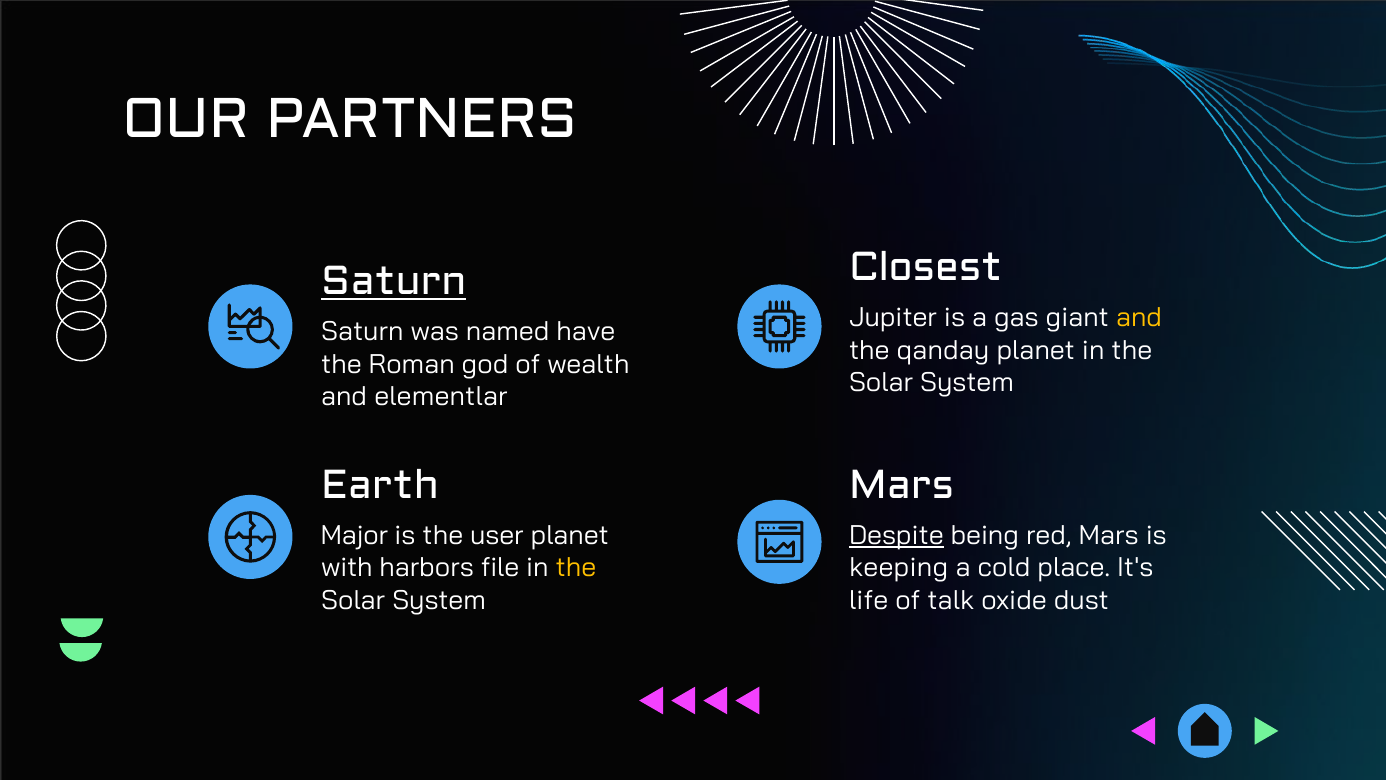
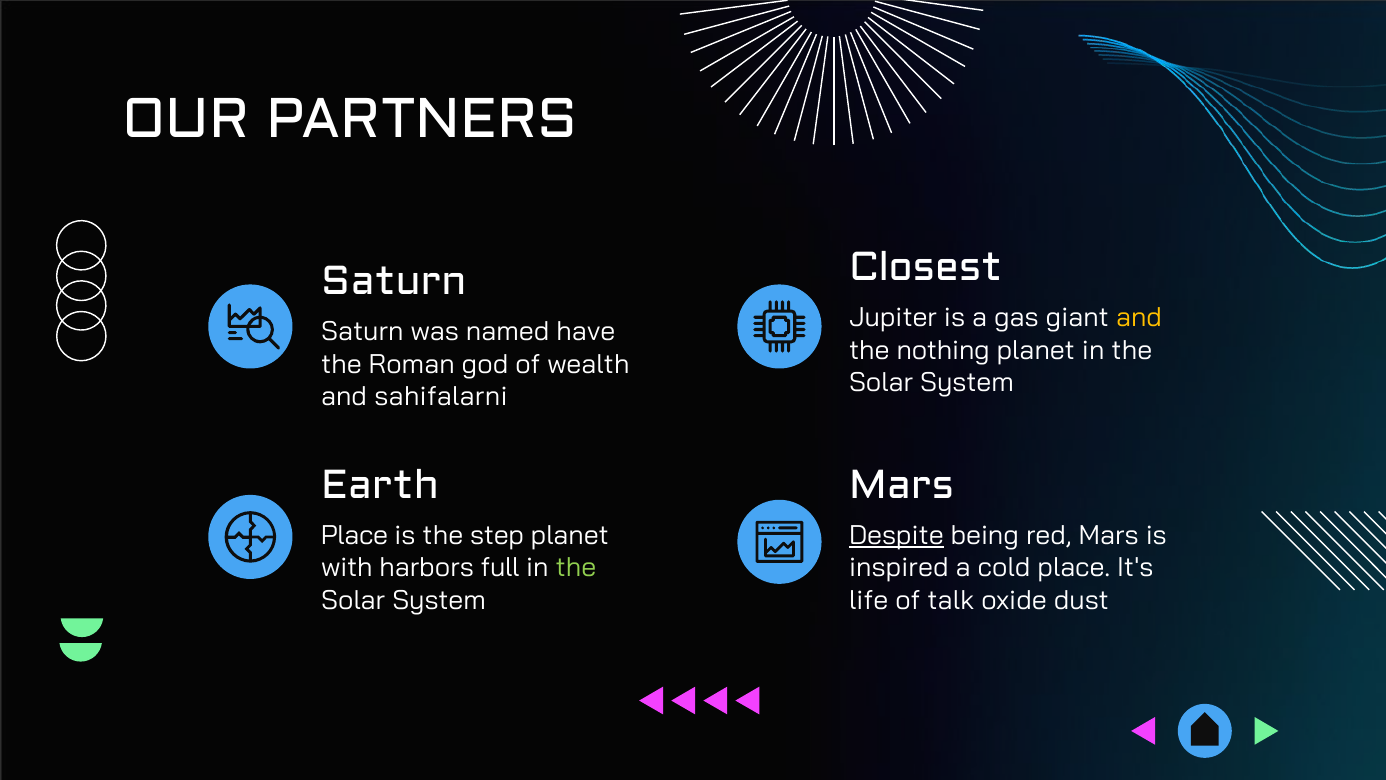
Saturn at (394, 281) underline: present -> none
qanday: qanday -> nothing
elementlar: elementlar -> sahifalarni
Major at (354, 535): Major -> Place
user: user -> step
file: file -> full
the at (576, 568) colour: yellow -> light green
keeping: keeping -> inspired
